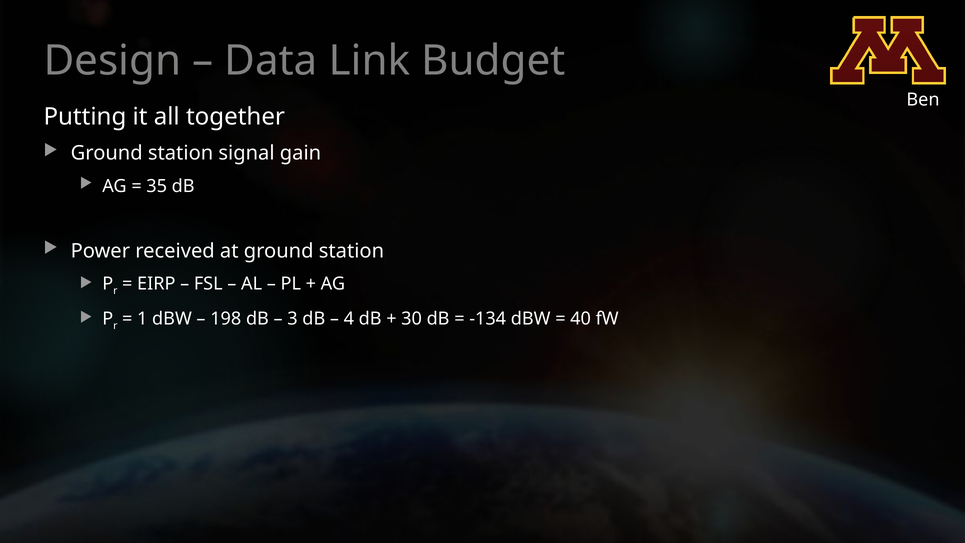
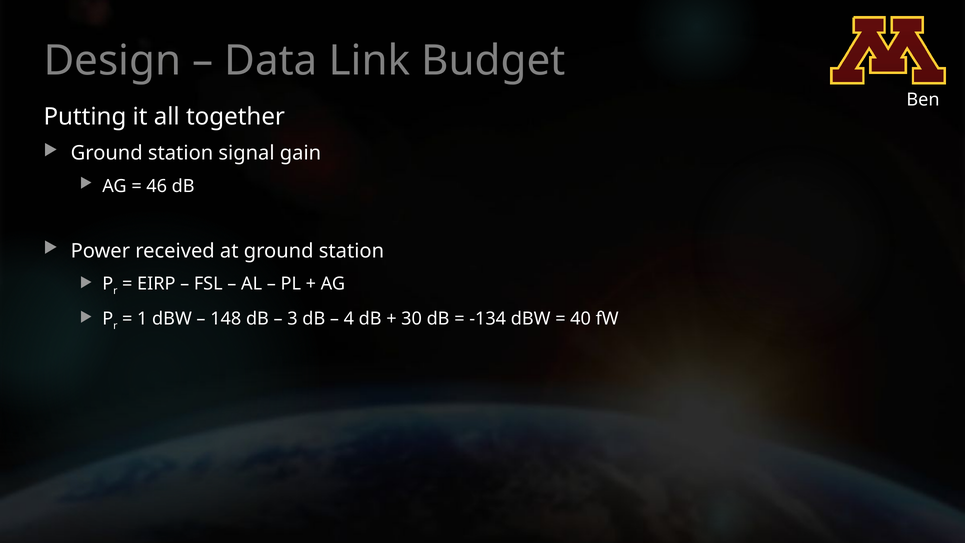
35: 35 -> 46
198: 198 -> 148
